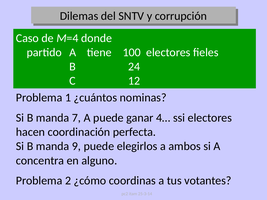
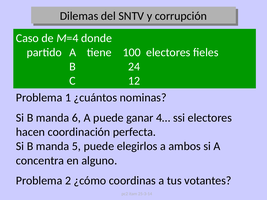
7: 7 -> 6
9: 9 -> 5
